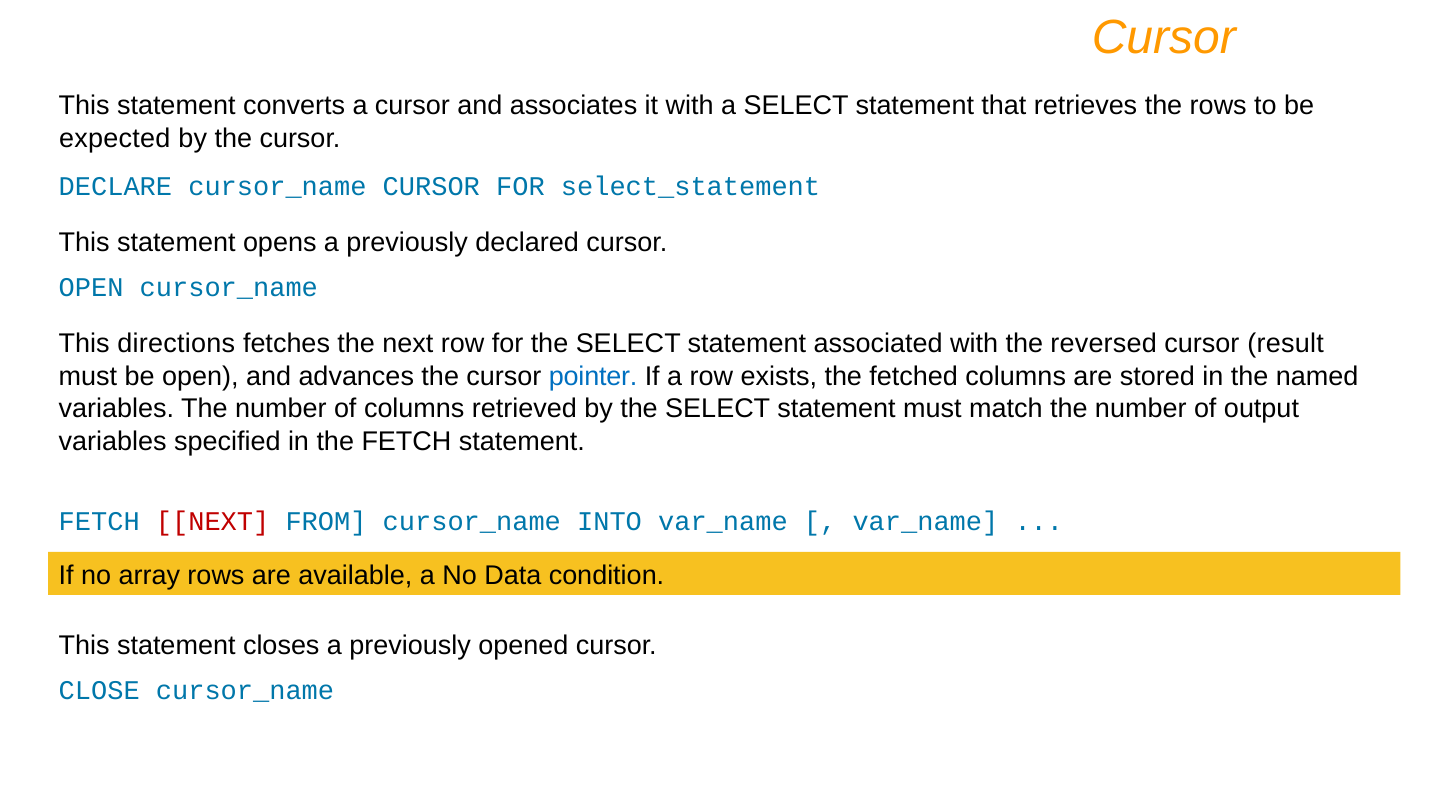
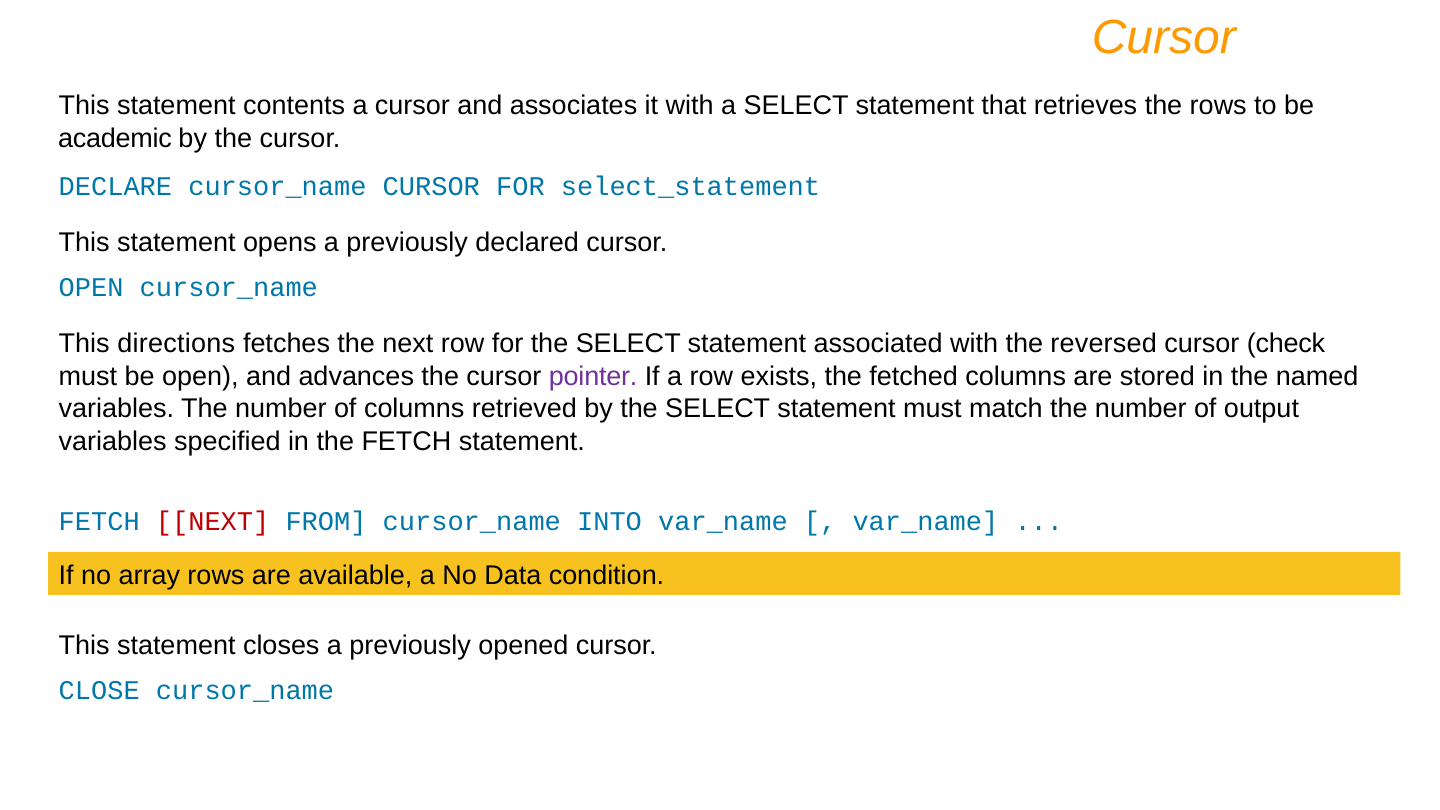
converts: converts -> contents
expected: expected -> academic
result: result -> check
pointer colour: blue -> purple
